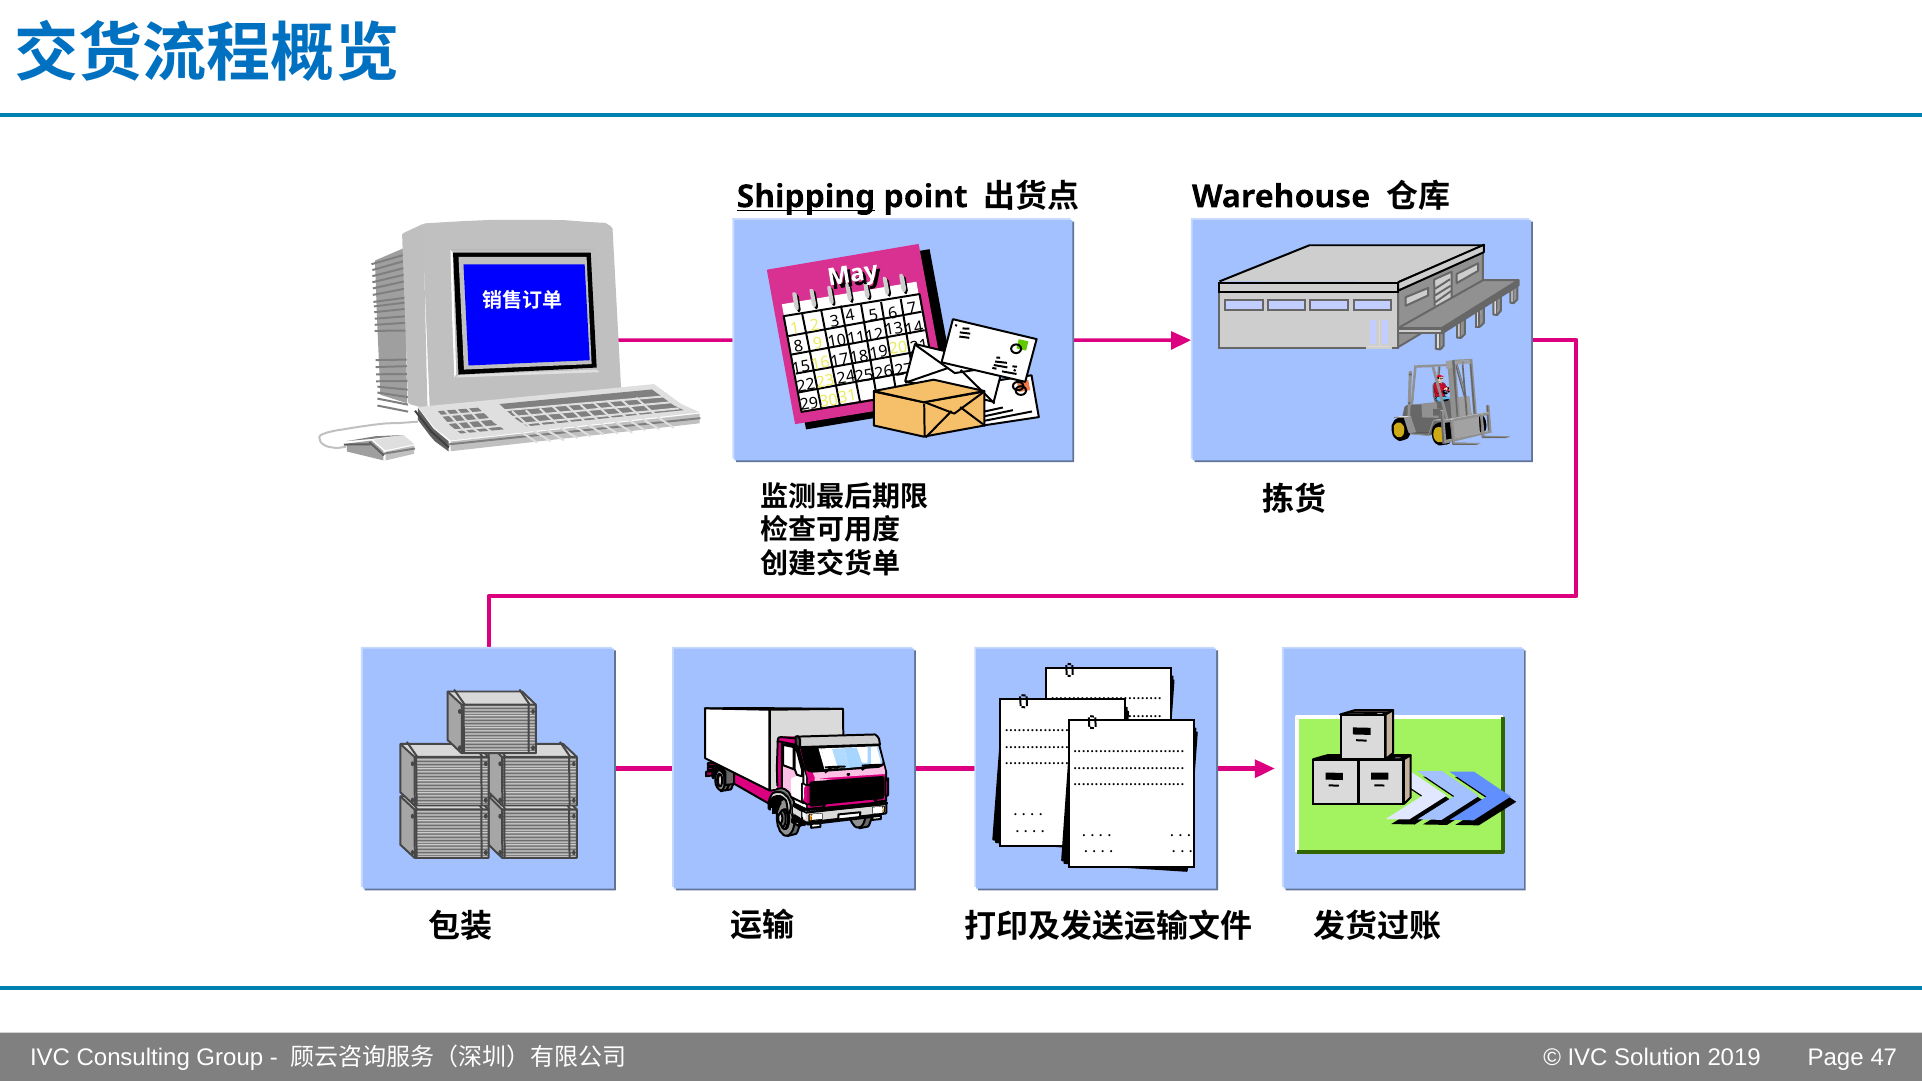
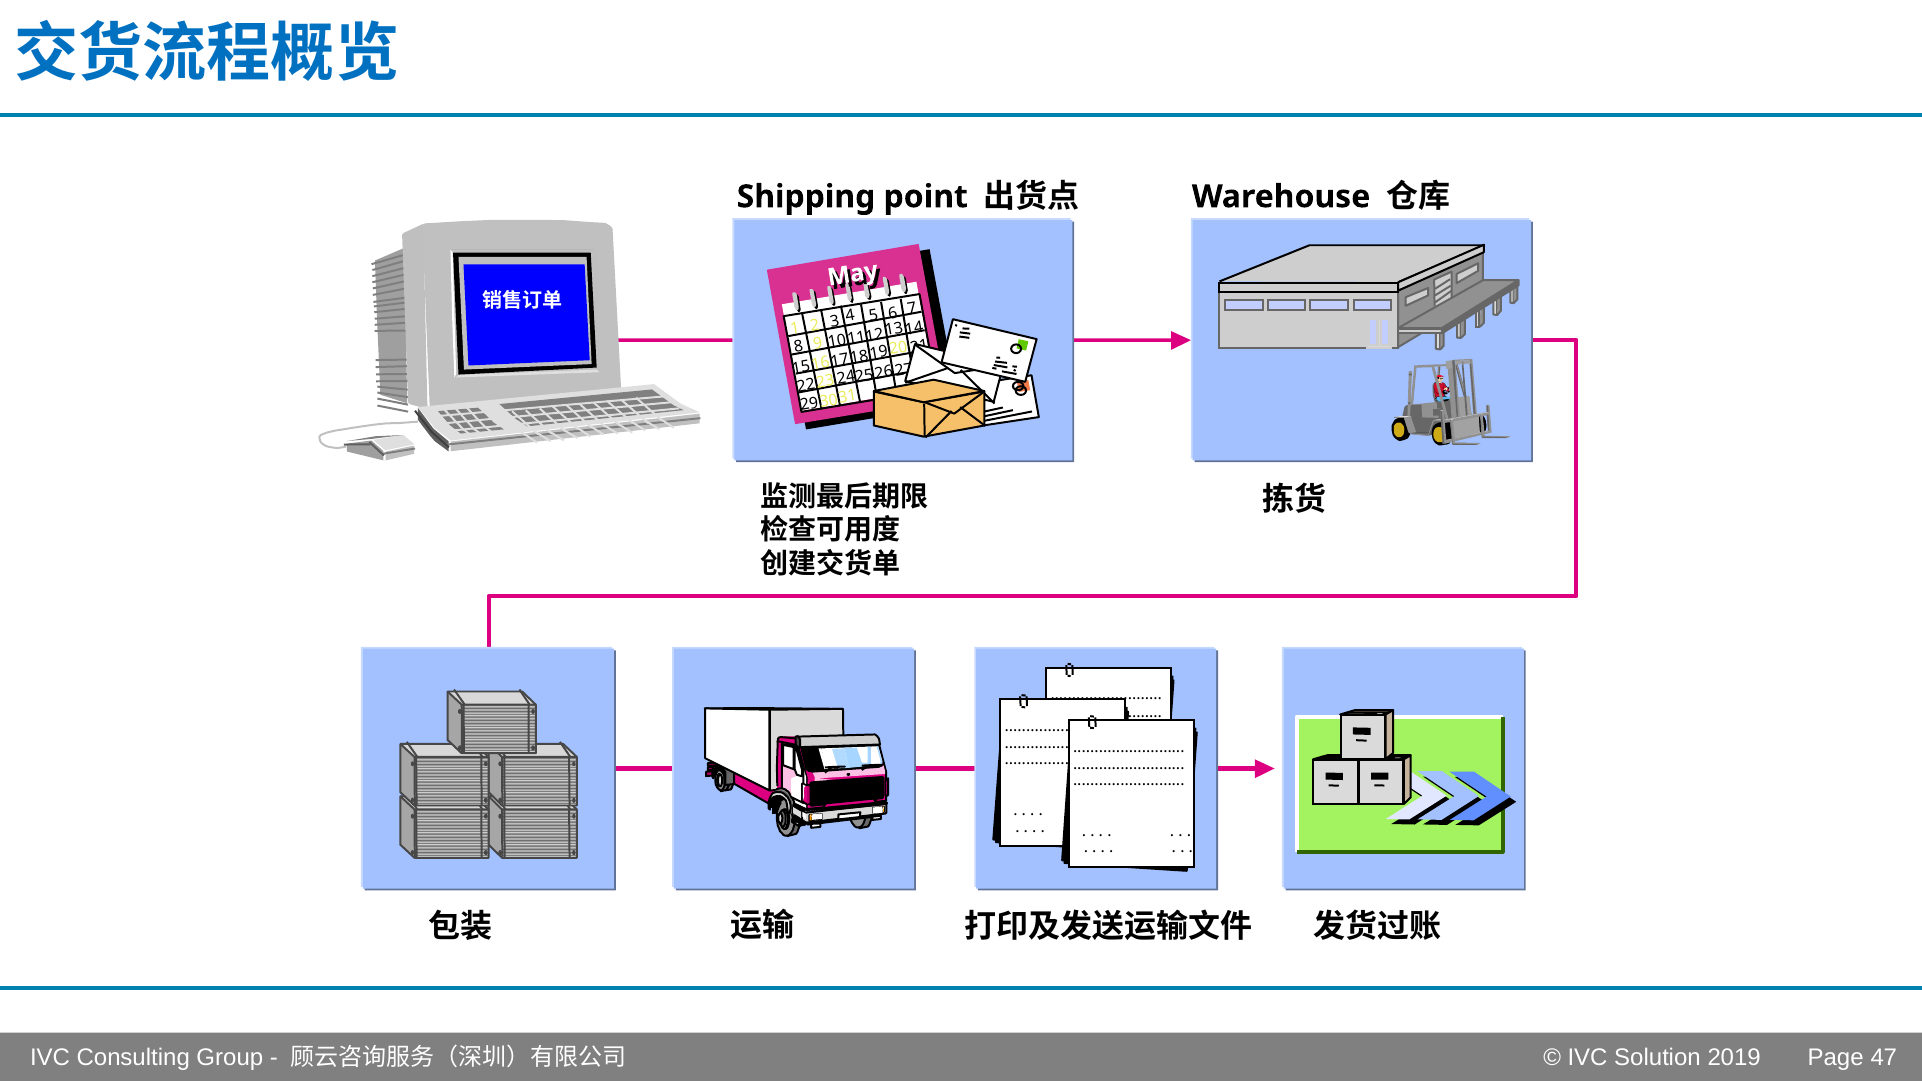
Shipping underline: present -> none
